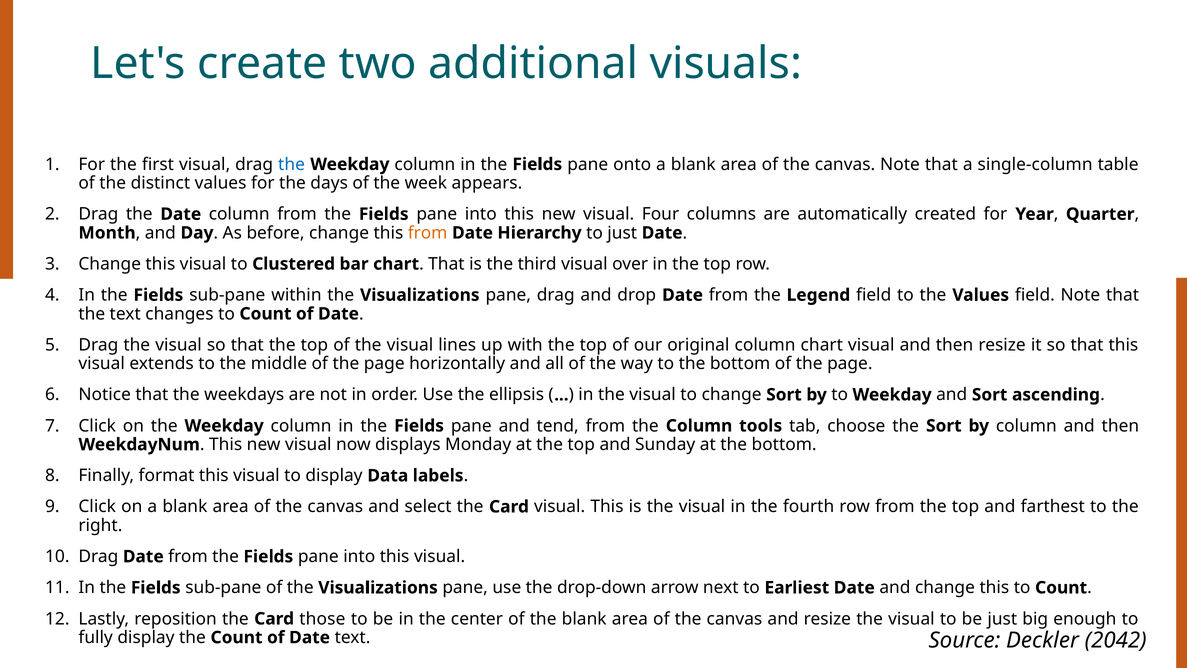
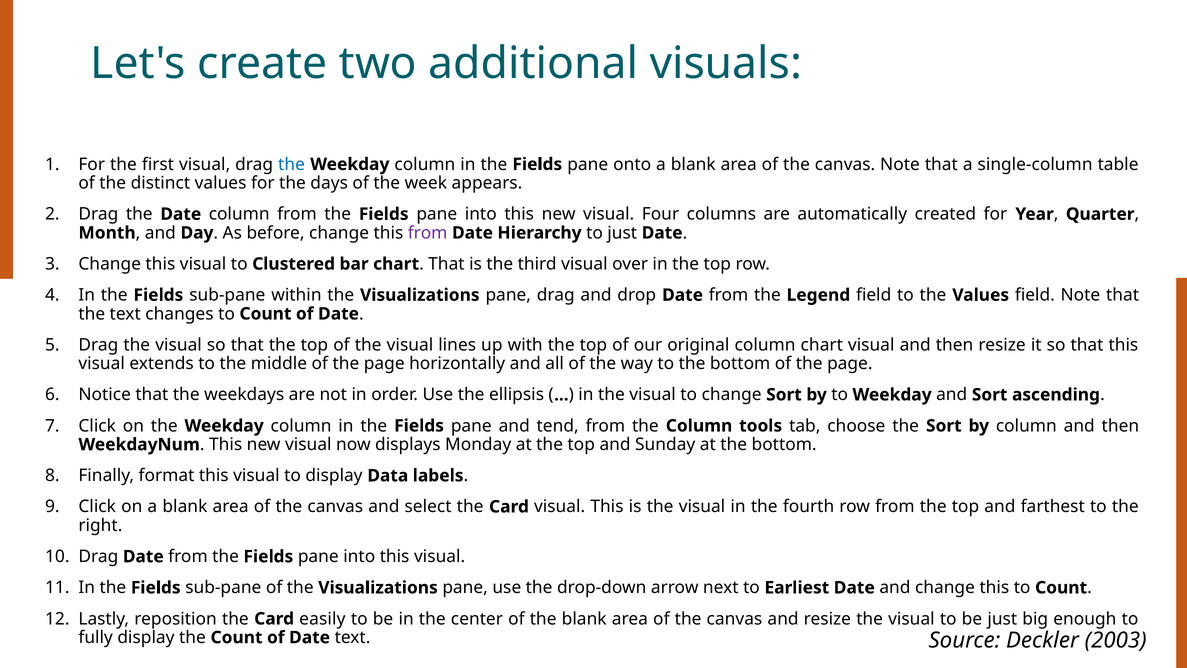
from at (428, 233) colour: orange -> purple
those: those -> easily
2042: 2042 -> 2003
